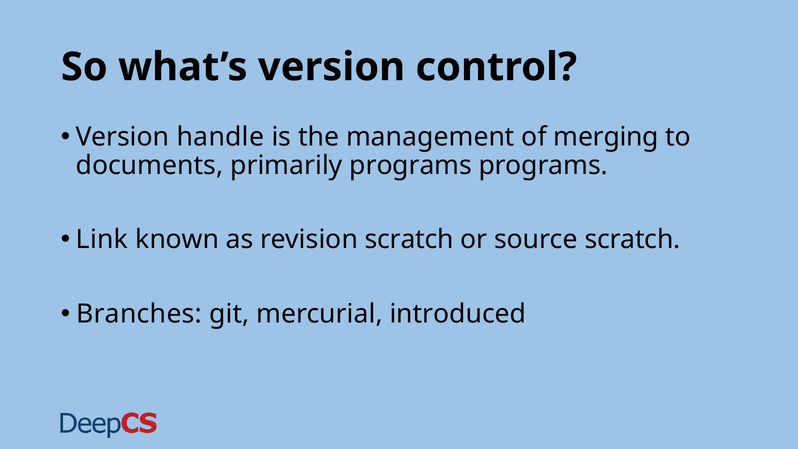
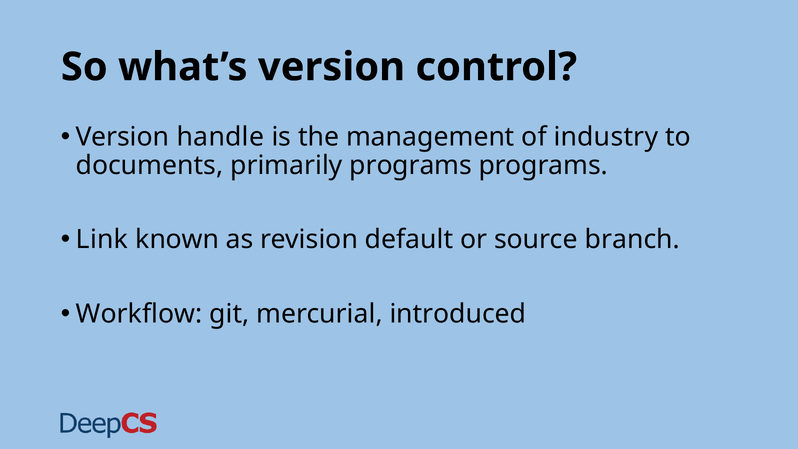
merging: merging -> industry
revision scratch: scratch -> default
source scratch: scratch -> branch
Branches: Branches -> Workflow
